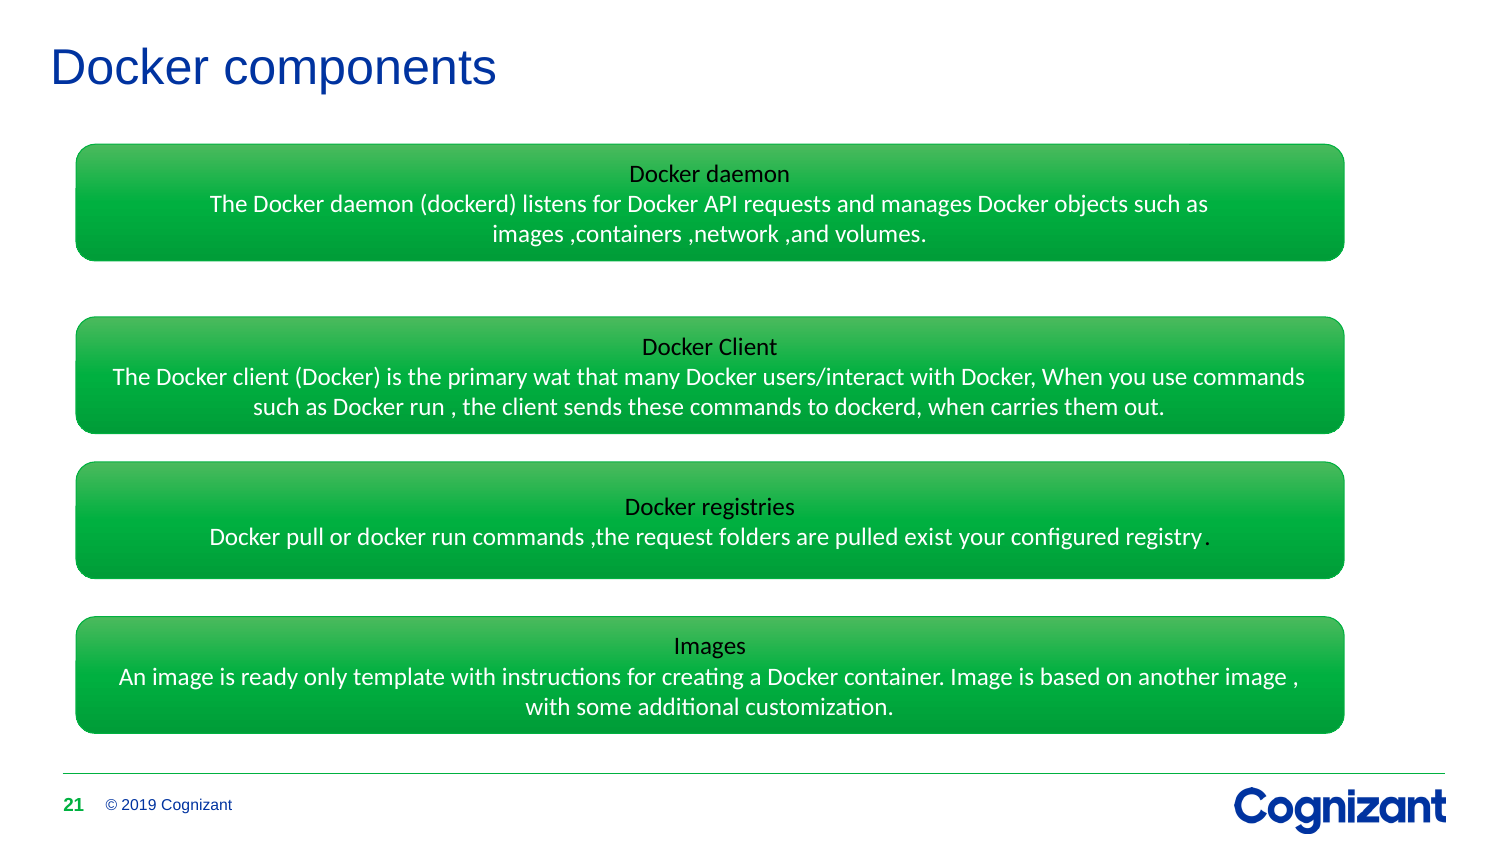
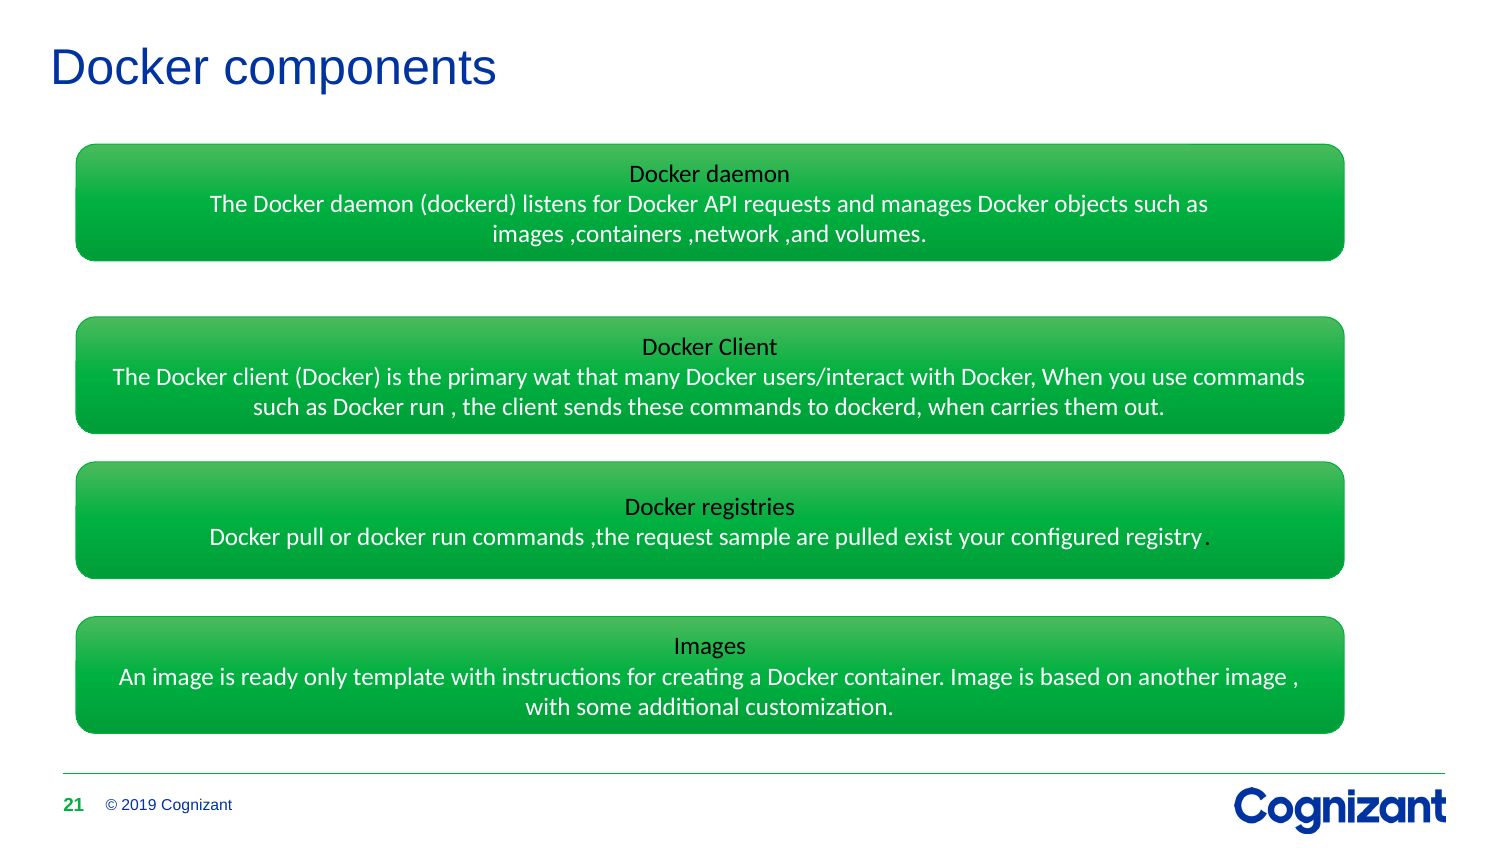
folders: folders -> sample
